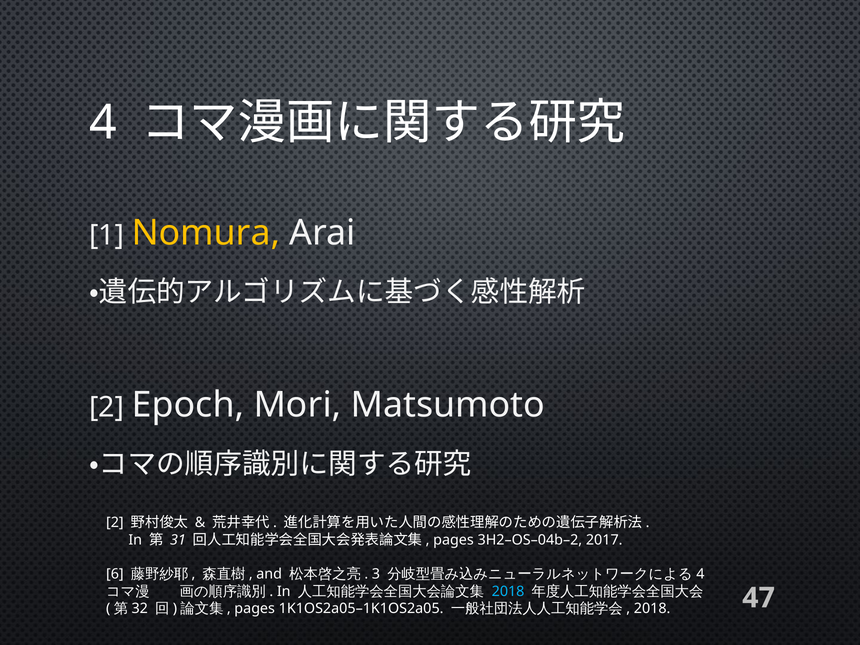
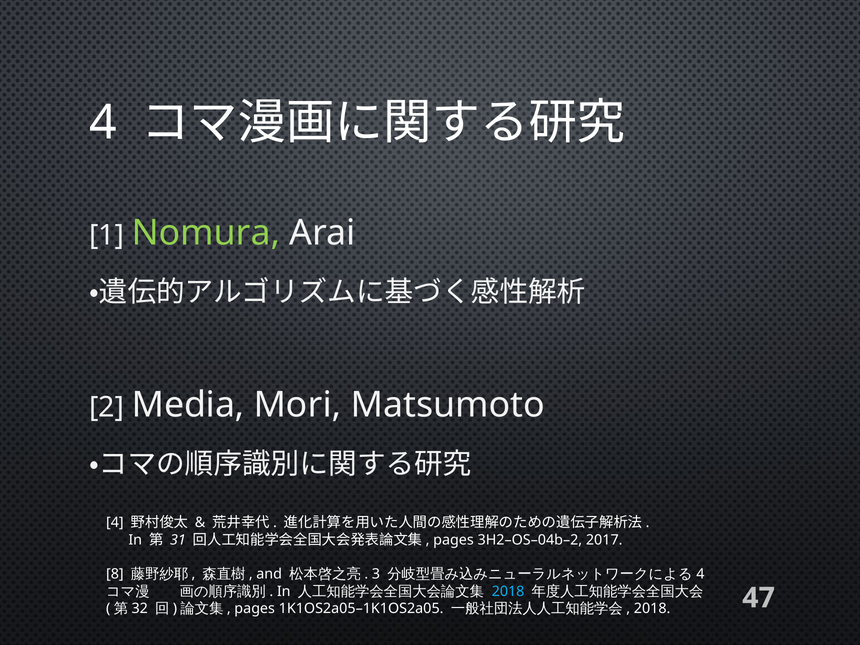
Nomura colour: yellow -> light green
Epoch: Epoch -> Media
2 at (115, 523): 2 -> 4
6: 6 -> 8
